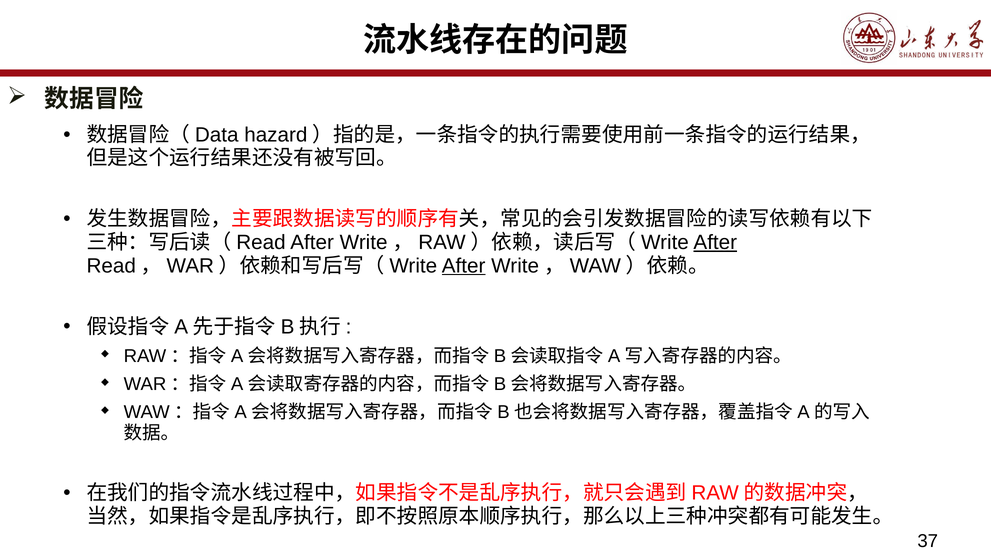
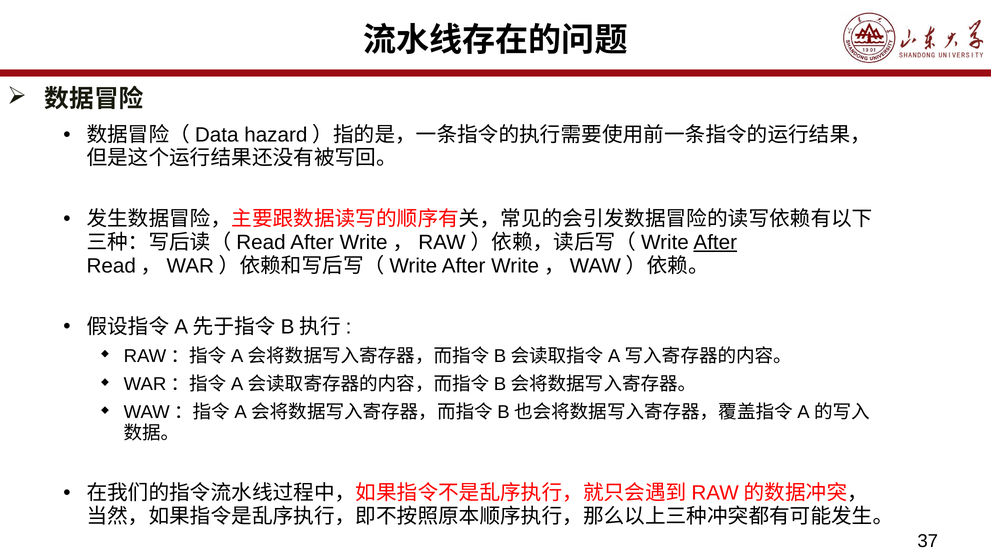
After at (464, 266) underline: present -> none
